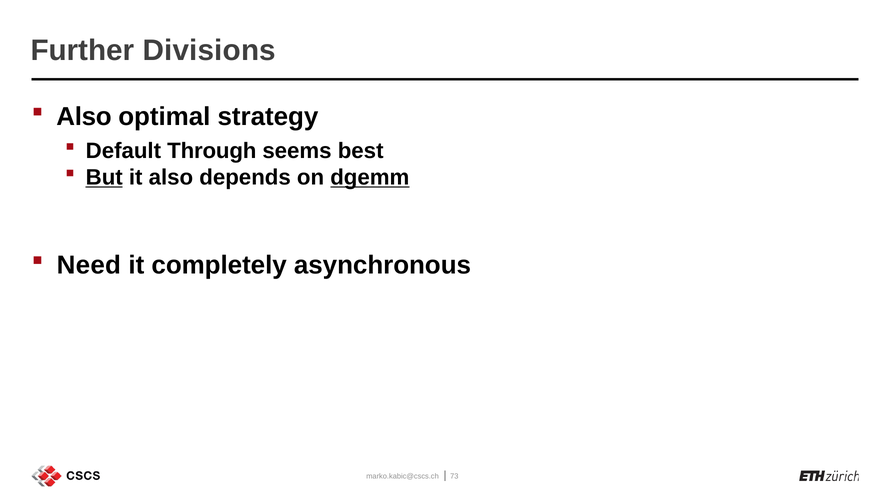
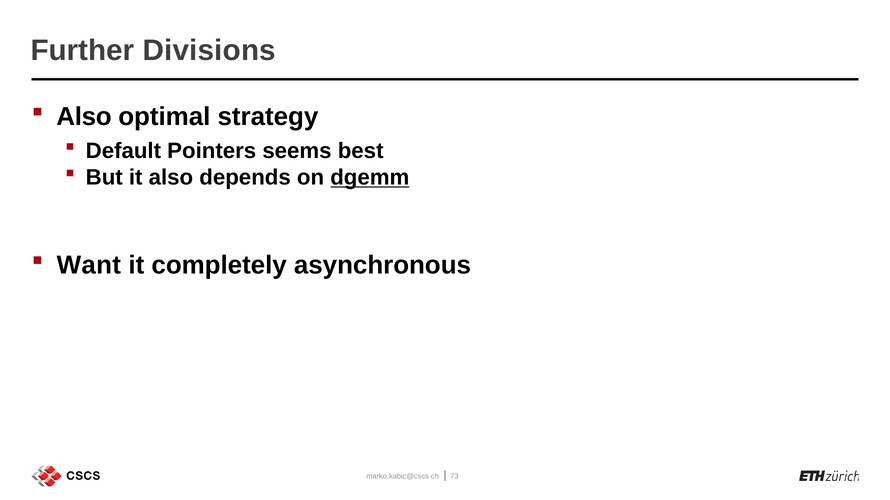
Through: Through -> Pointers
But underline: present -> none
Need: Need -> Want
